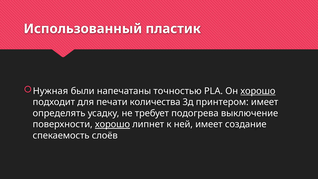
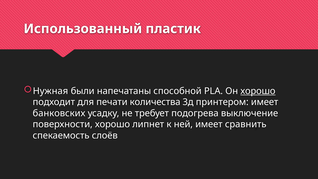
точностью: точностью -> способной
определять: определять -> банковских
хорошо at (112, 124) underline: present -> none
создание: создание -> сравнить
